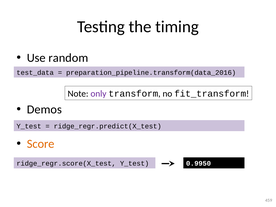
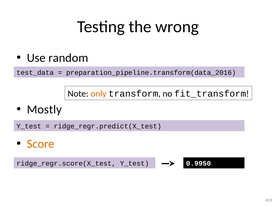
timing: timing -> wrong
only colour: purple -> orange
Demos: Demos -> Mostly
